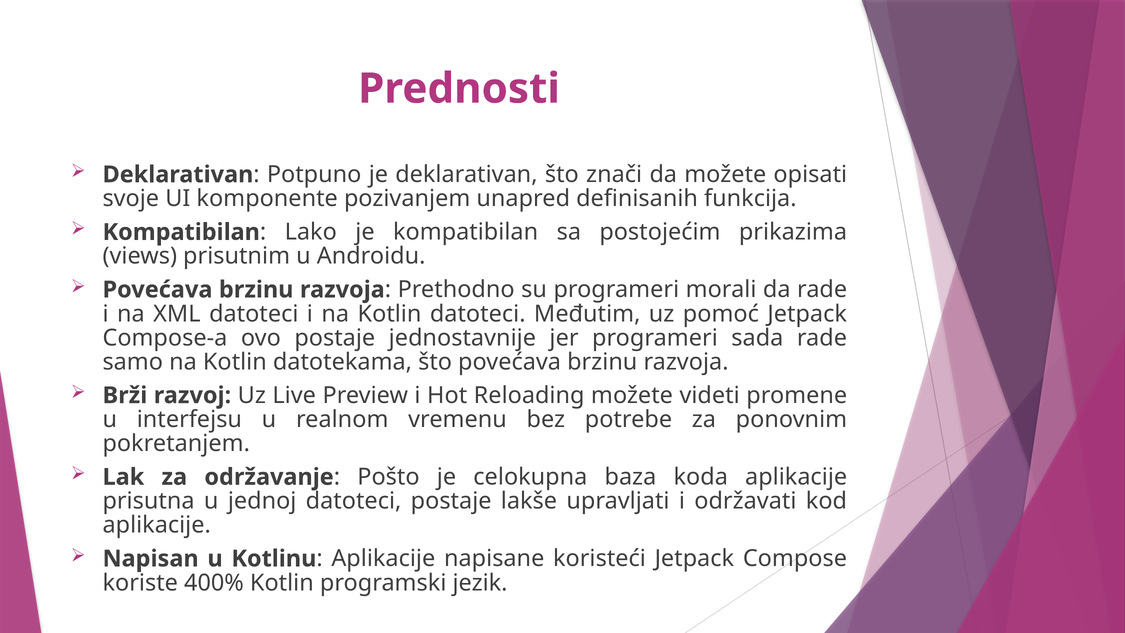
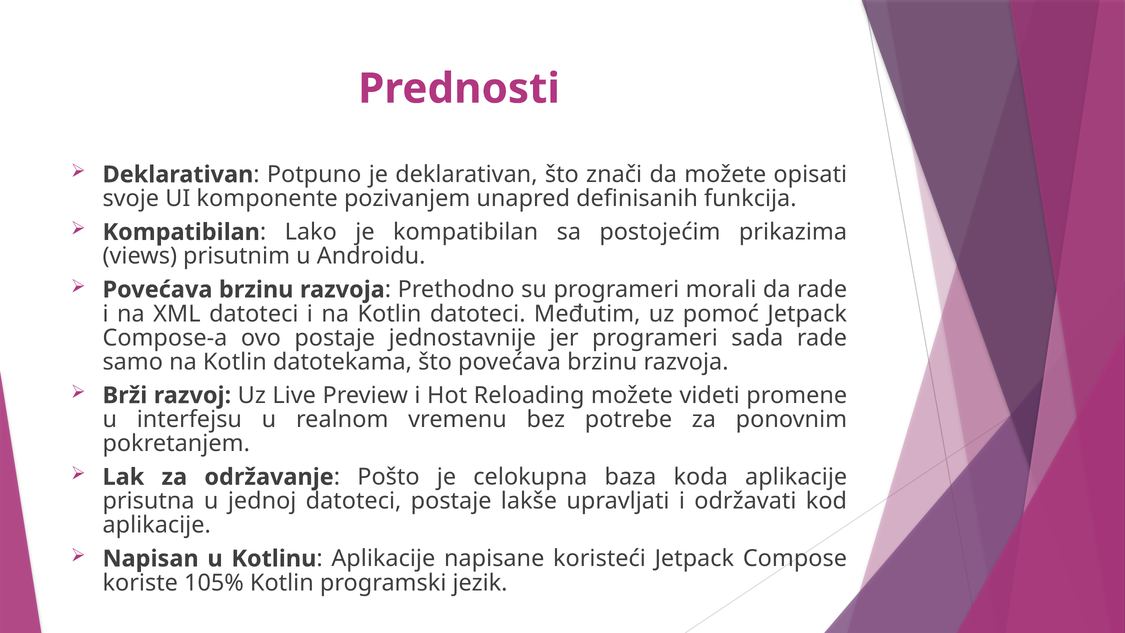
400%: 400% -> 105%
